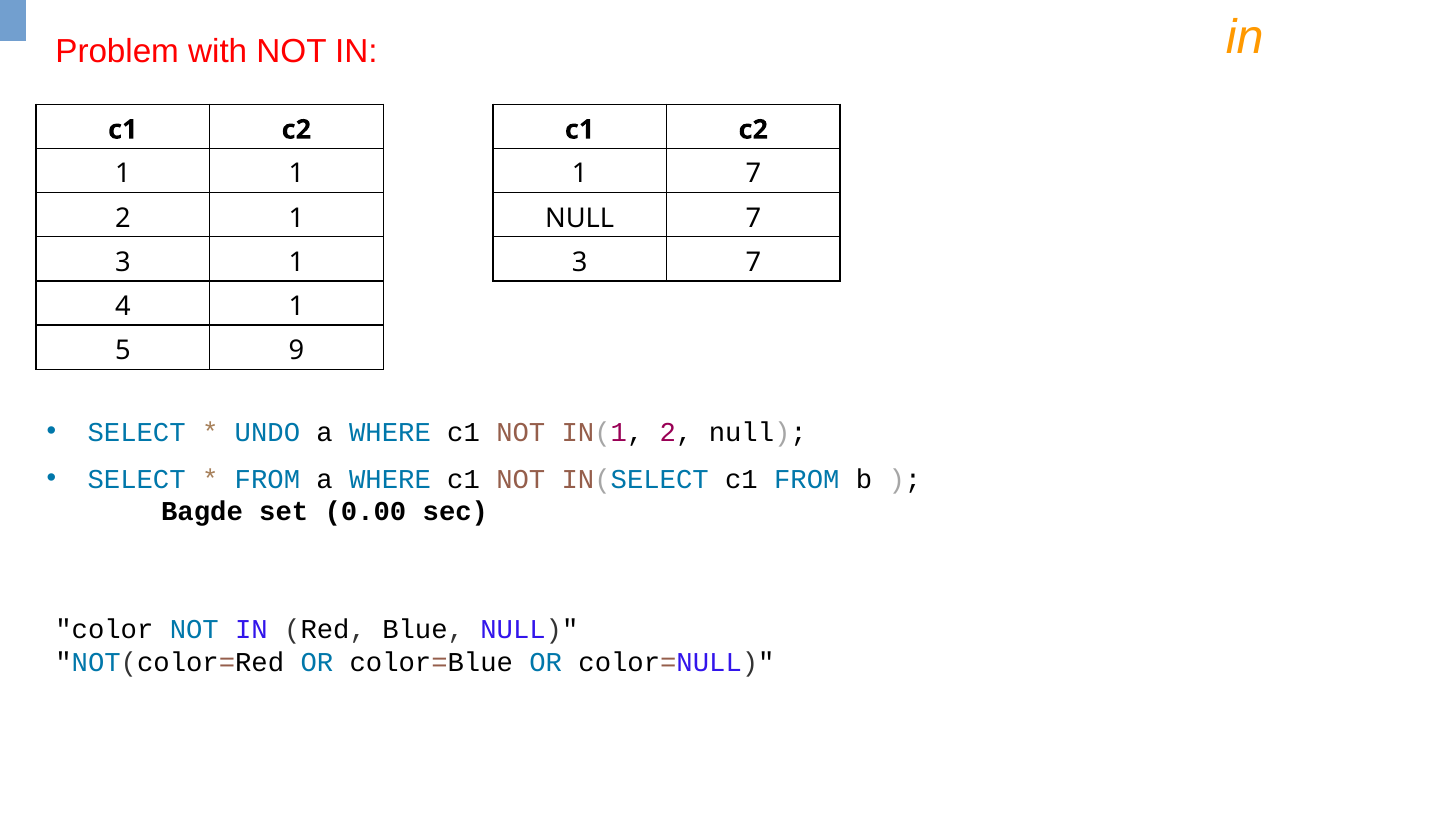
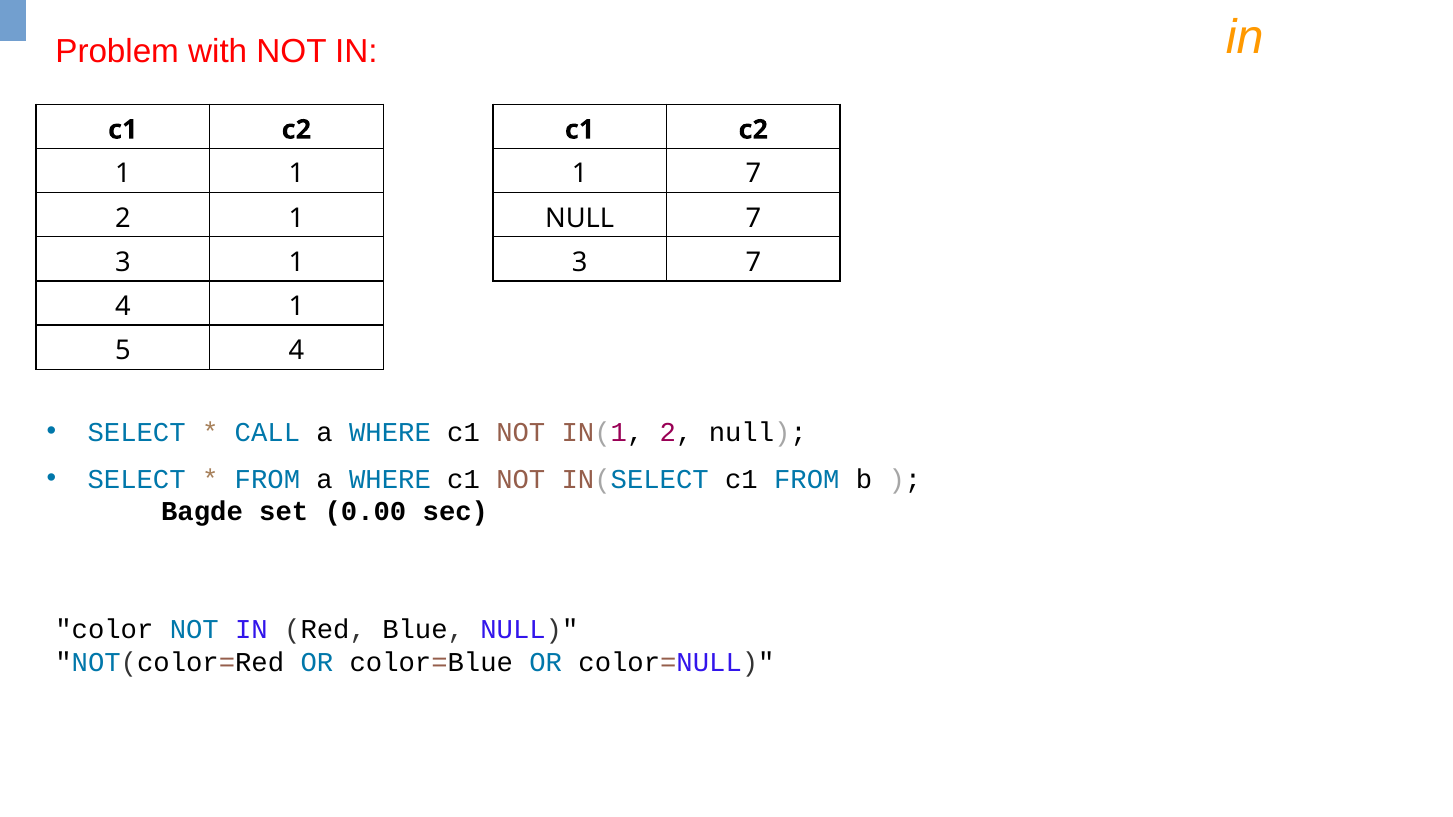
5 9: 9 -> 4
UNDO: UNDO -> CALL
